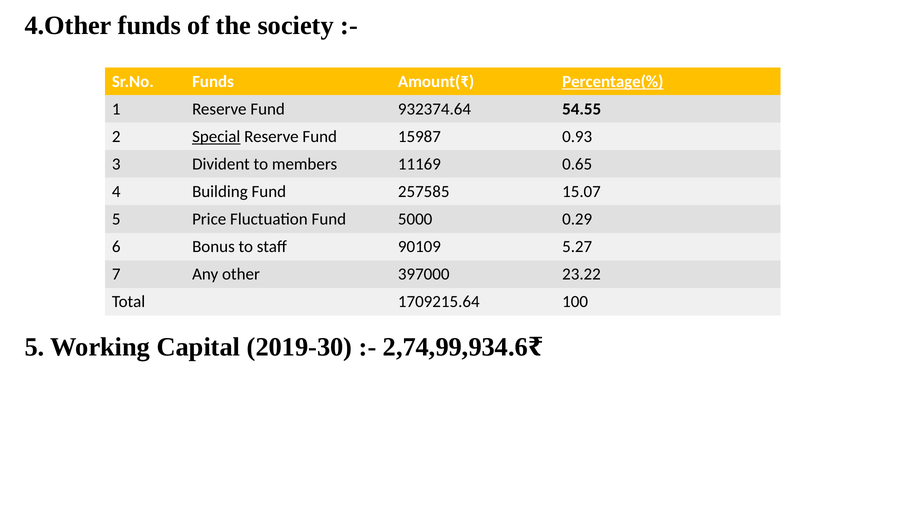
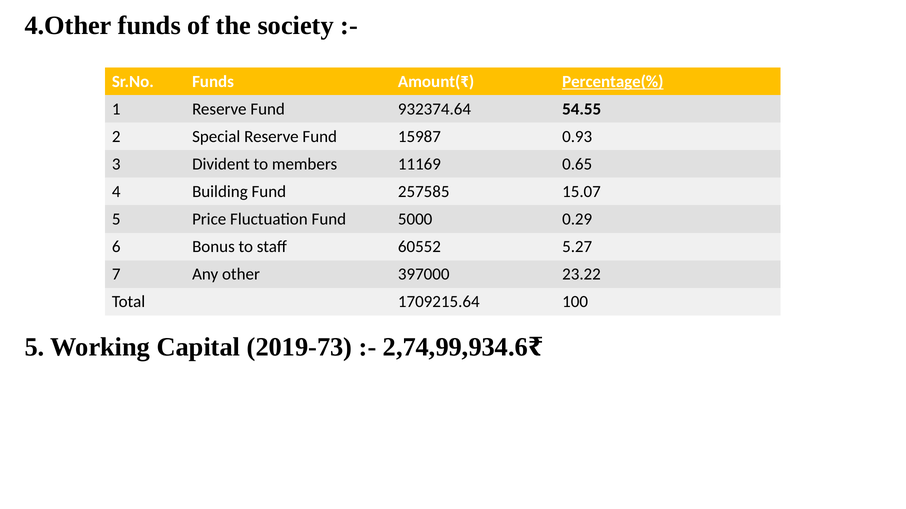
Special underline: present -> none
90109: 90109 -> 60552
2019-30: 2019-30 -> 2019-73
